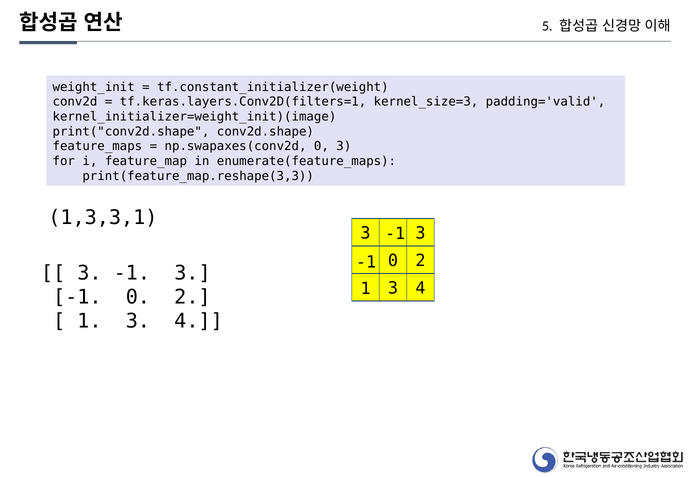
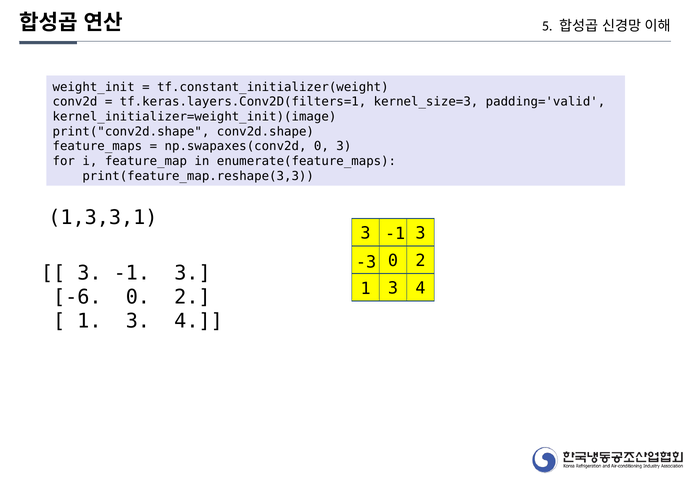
-1 at (366, 263): -1 -> -3
-1 at (77, 297): -1 -> -6
